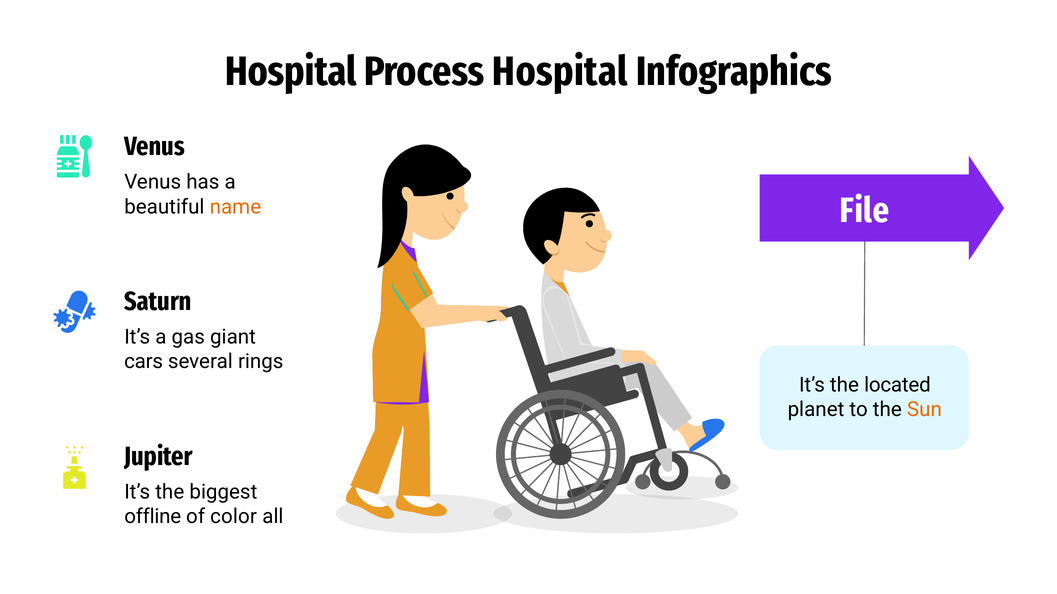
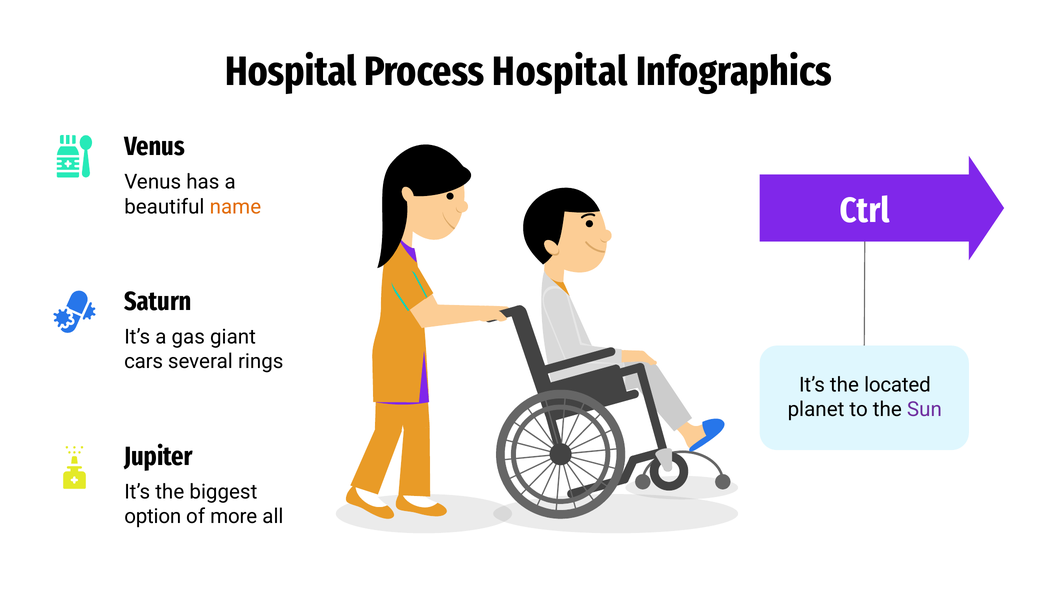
File: File -> Ctrl
Sun colour: orange -> purple
offline: offline -> option
color: color -> more
